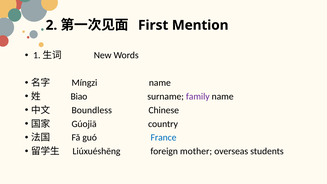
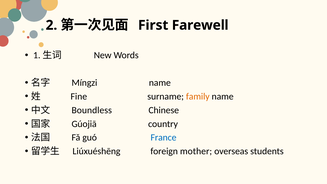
Mention: Mention -> Farewell
Biao: Biao -> Fine
family colour: purple -> orange
